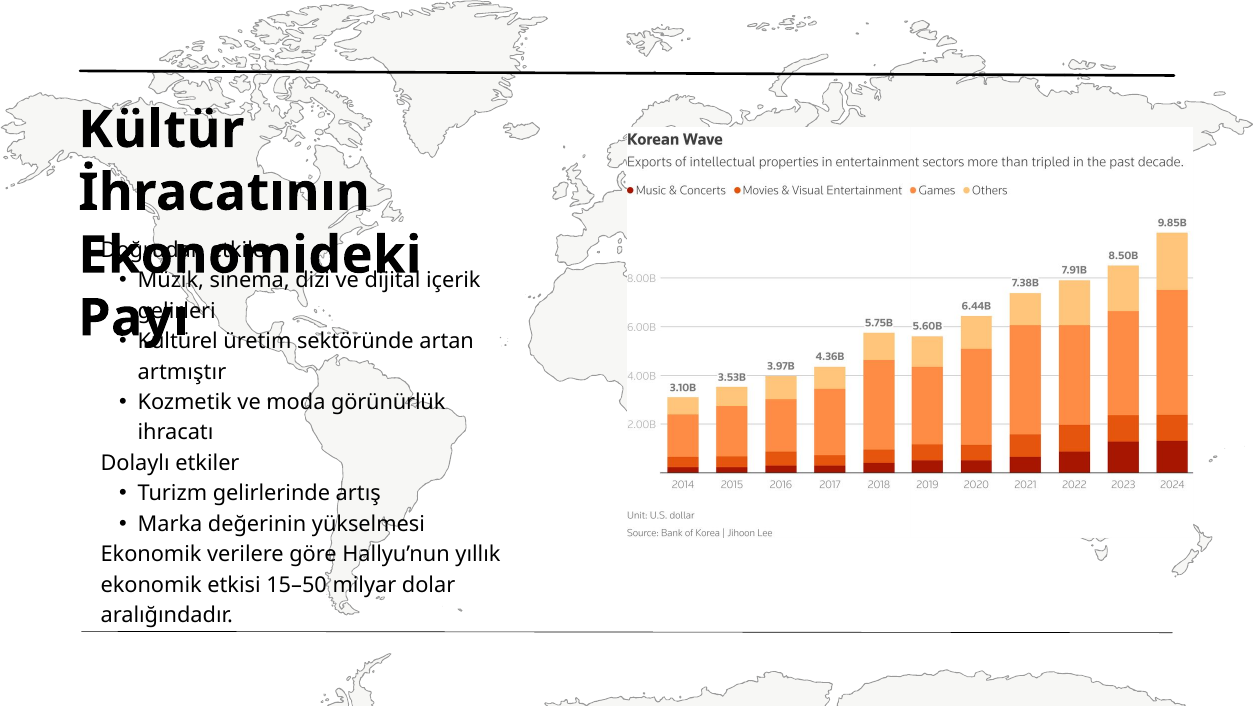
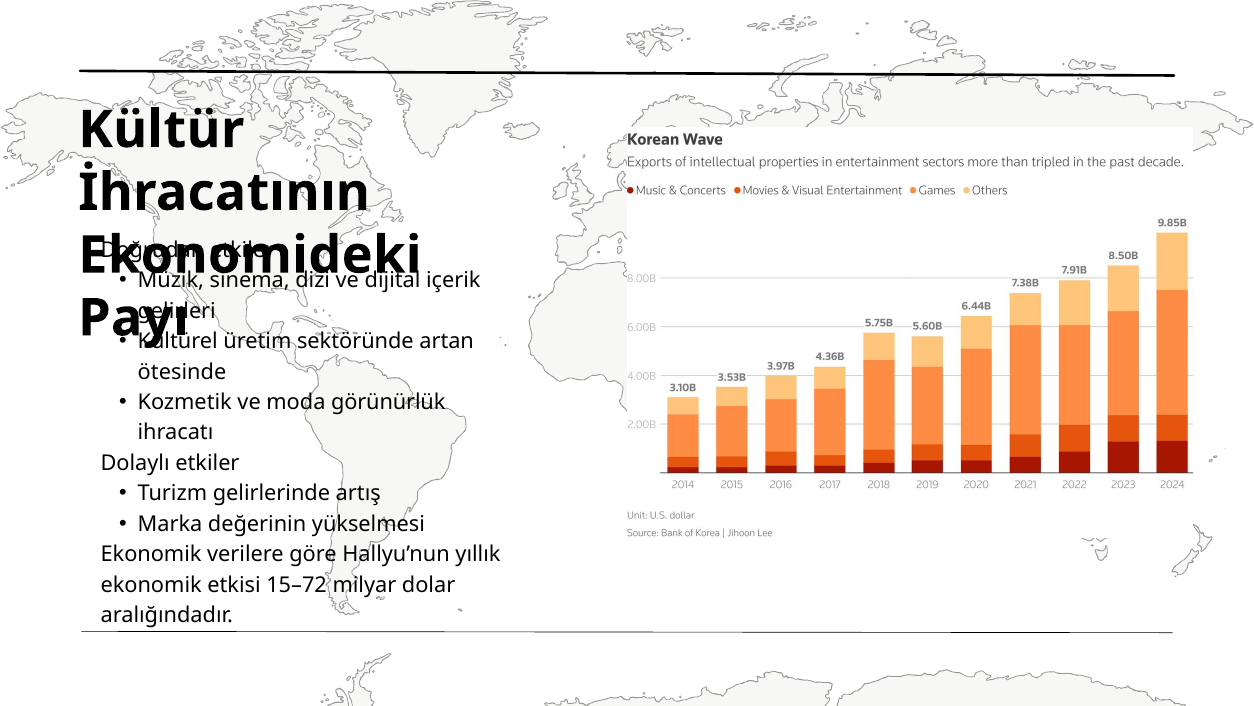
artmıştır: artmıştır -> ötesinde
15–50: 15–50 -> 15–72
